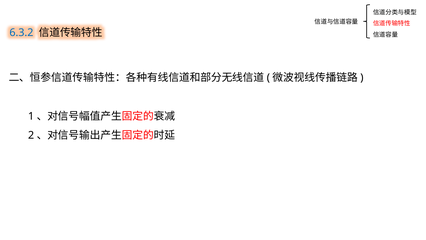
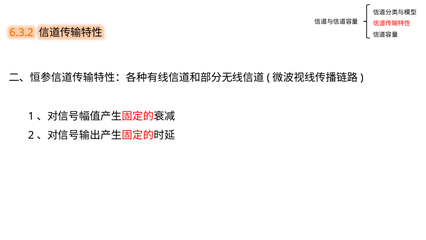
6.3.2 colour: blue -> orange
